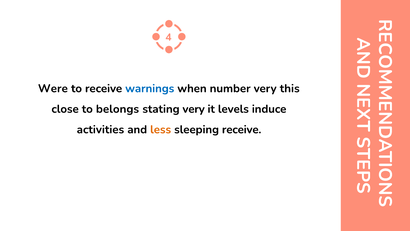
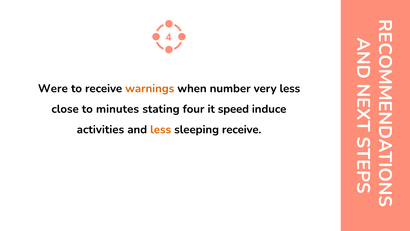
warnings colour: blue -> orange
very this: this -> less
belongs: belongs -> minutes
stating very: very -> four
levels: levels -> speed
